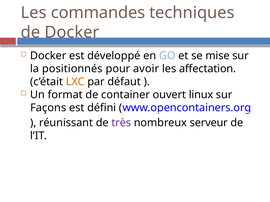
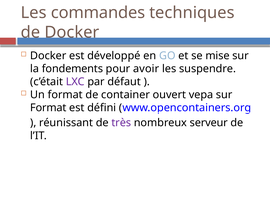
positionnés: positionnés -> fondements
affectation: affectation -> suspendre
LXC colour: orange -> purple
linux: linux -> vepa
Façons at (48, 108): Façons -> Format
